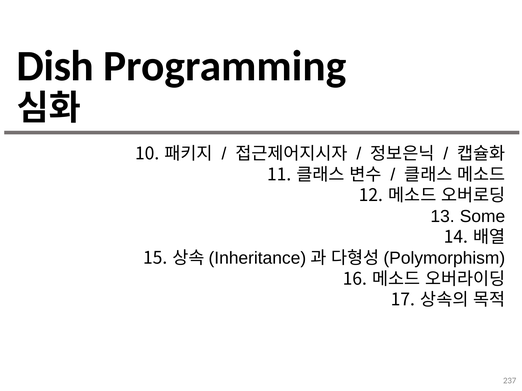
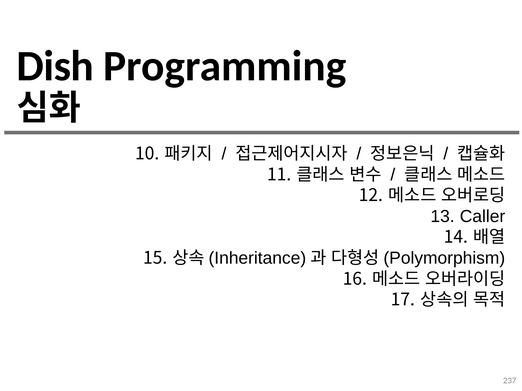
Some: Some -> Caller
